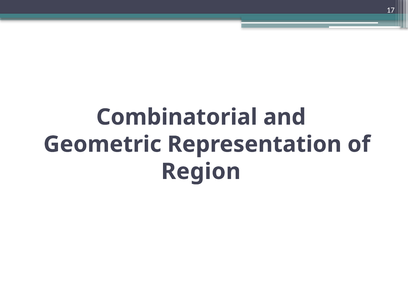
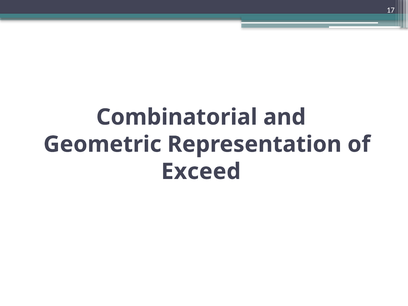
Region: Region -> Exceed
